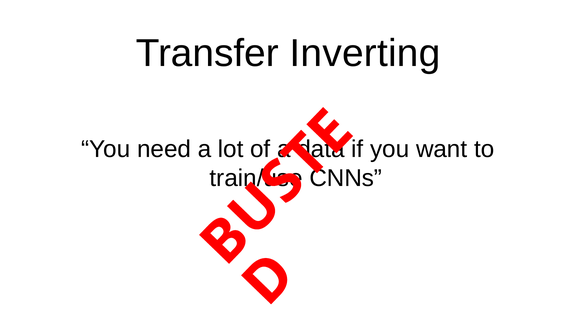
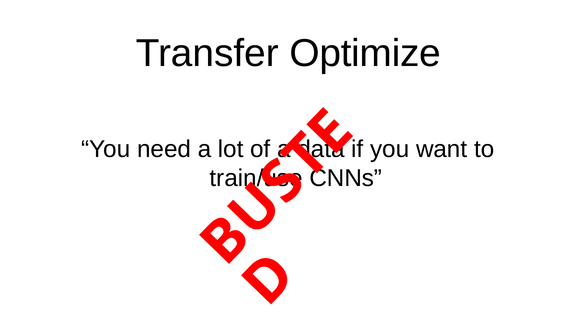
Inverting: Inverting -> Optimize
